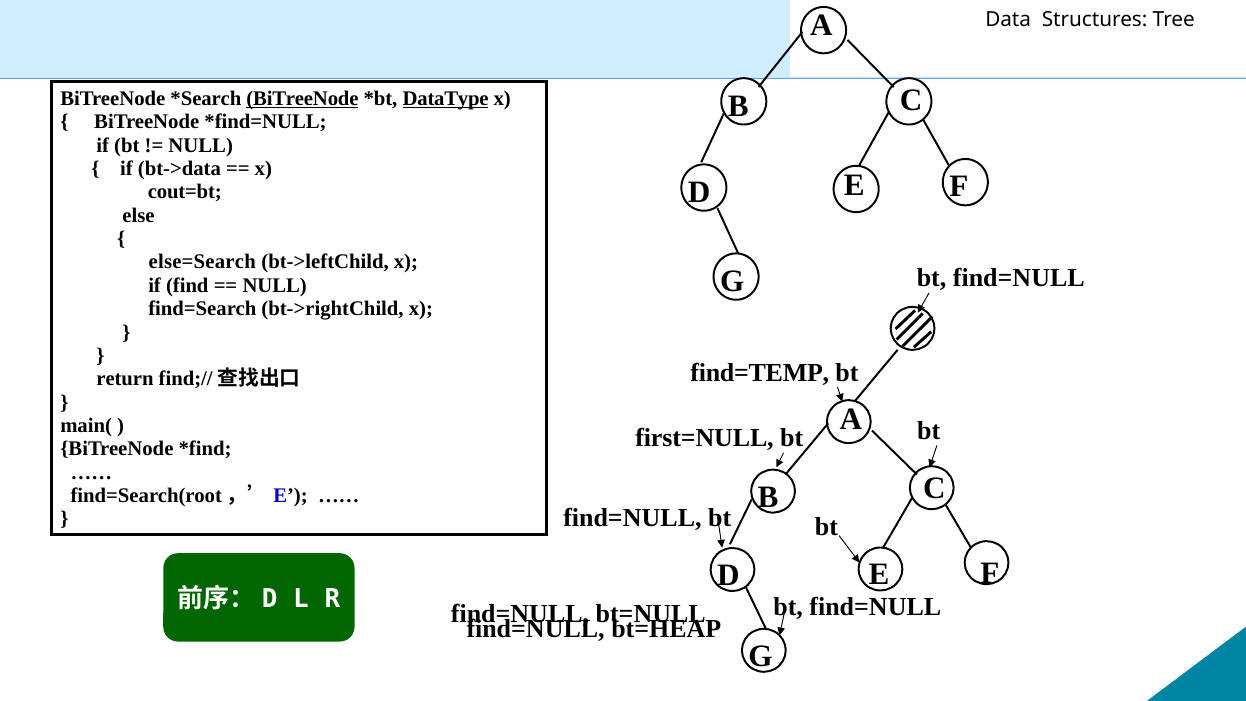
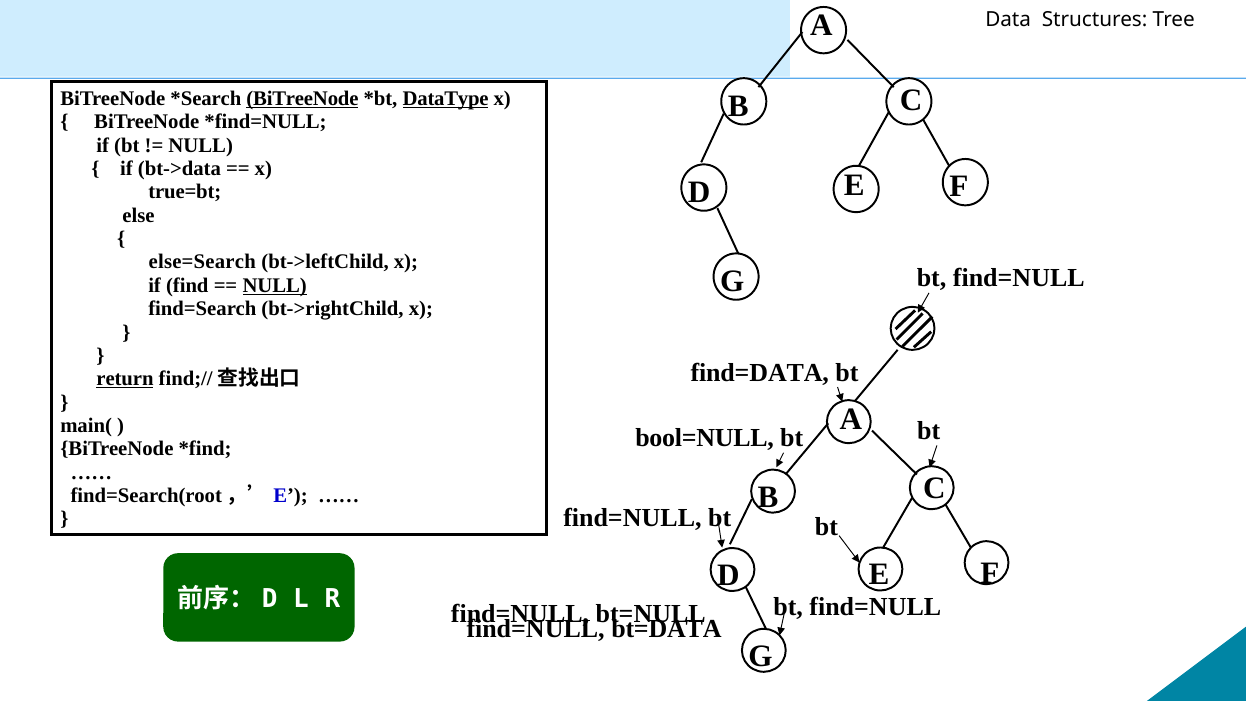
cout=bt: cout=bt -> true=bt
NULL at (275, 285) underline: none -> present
find=TEMP: find=TEMP -> find=DATA
return underline: none -> present
first=NULL: first=NULL -> bool=NULL
bt=HEAP: bt=HEAP -> bt=DATA
